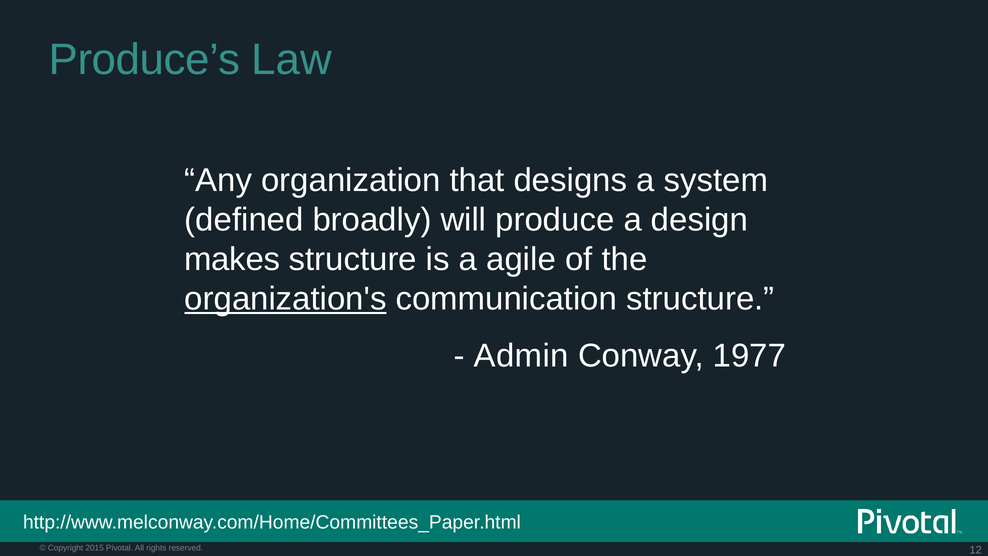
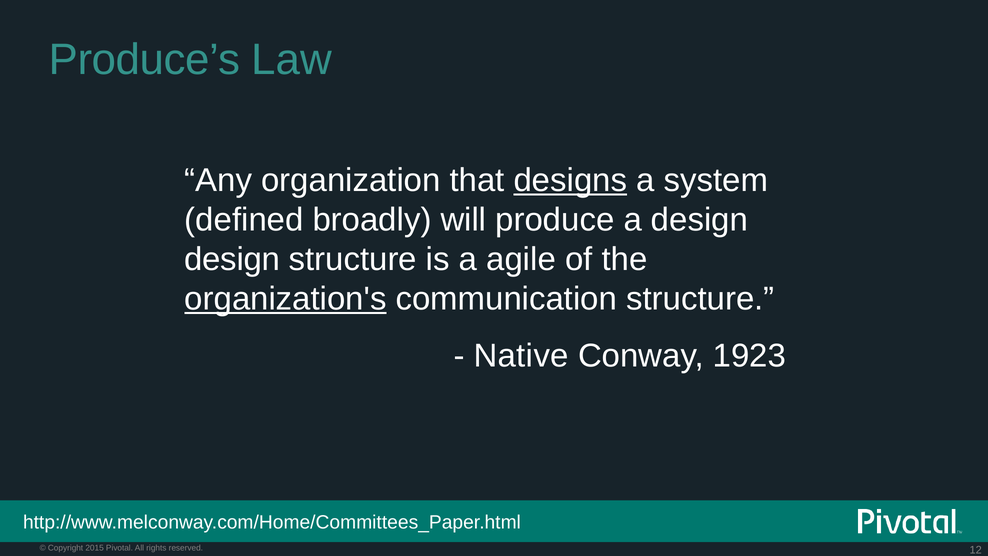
designs underline: none -> present
makes at (232, 259): makes -> design
Admin: Admin -> Native
1977: 1977 -> 1923
